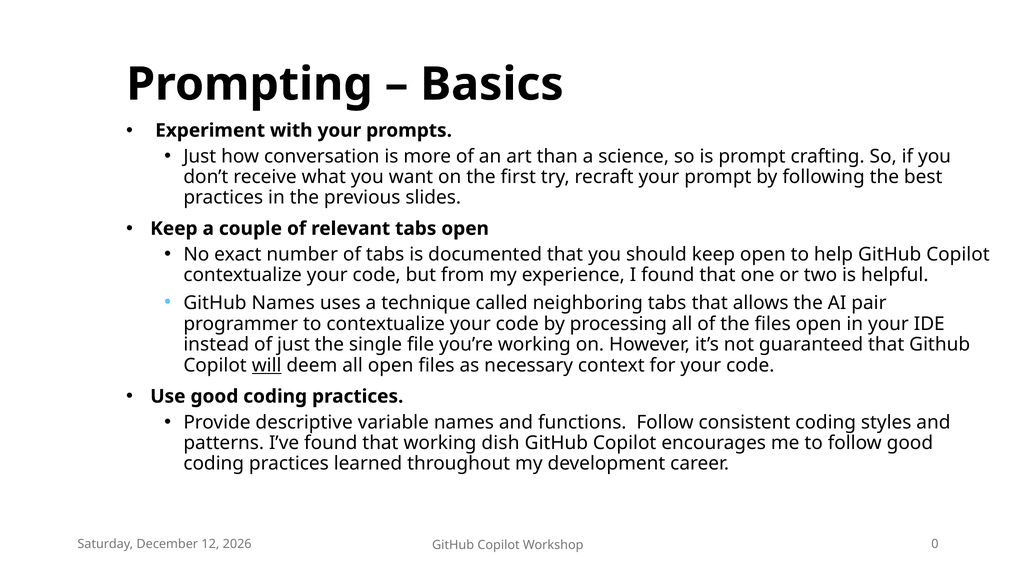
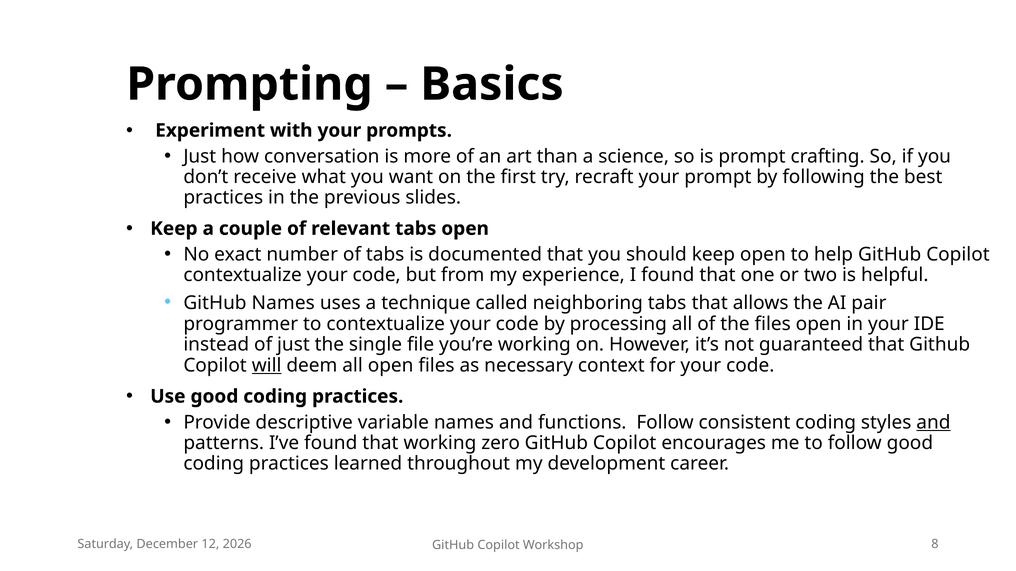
and at (933, 423) underline: none -> present
dish: dish -> zero
0: 0 -> 8
